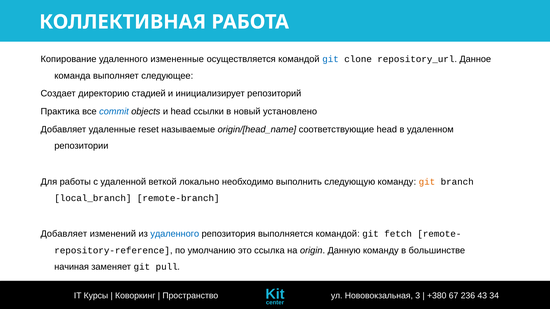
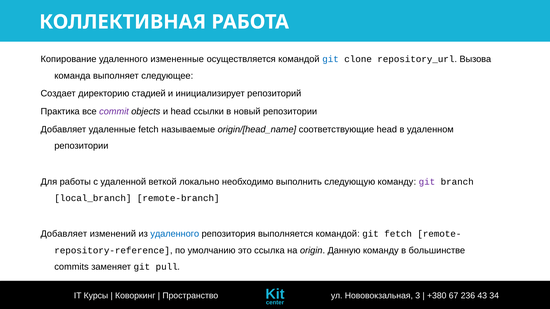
Данное: Данное -> Вызова
commit colour: blue -> purple
новый установлено: установлено -> репозитории
удаленные reset: reset -> fetch
git at (427, 182) colour: orange -> purple
начиная: начиная -> commits
